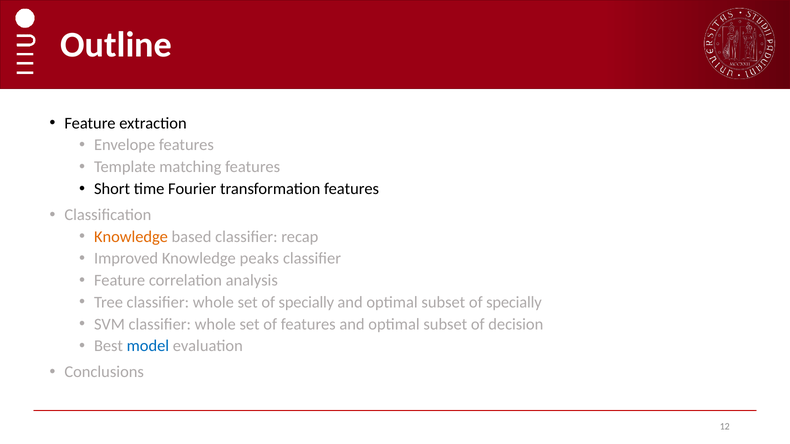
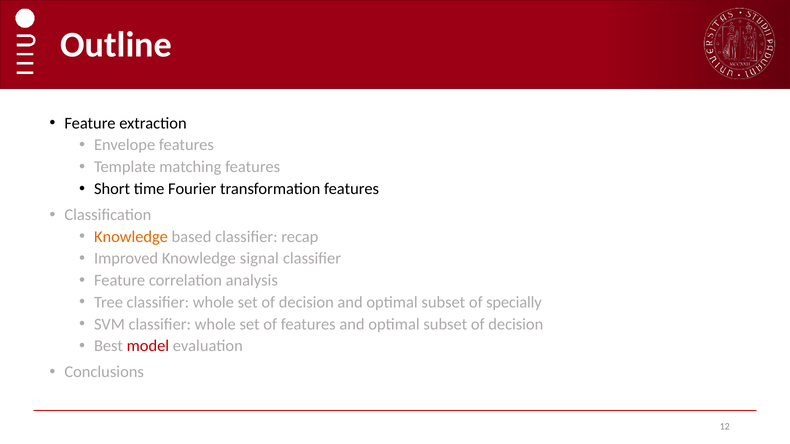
peaks: peaks -> signal
set of specially: specially -> decision
model colour: blue -> red
